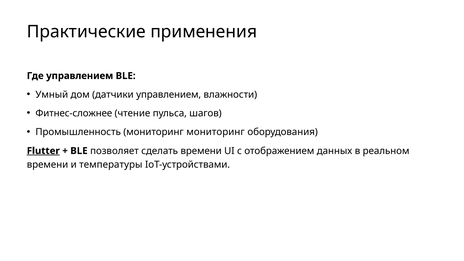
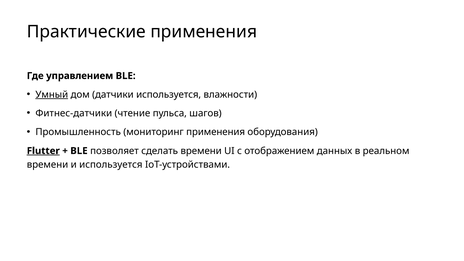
Умный underline: none -> present
датчики управлением: управлением -> используется
Фитнес-сложнее: Фитнес-сложнее -> Фитнес-датчики
мониторинг мониторинг: мониторинг -> применения
и температуры: температуры -> используется
